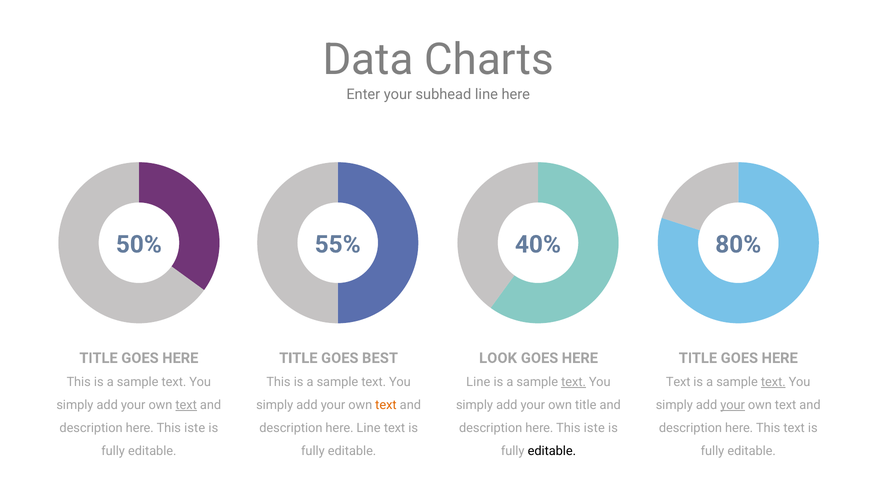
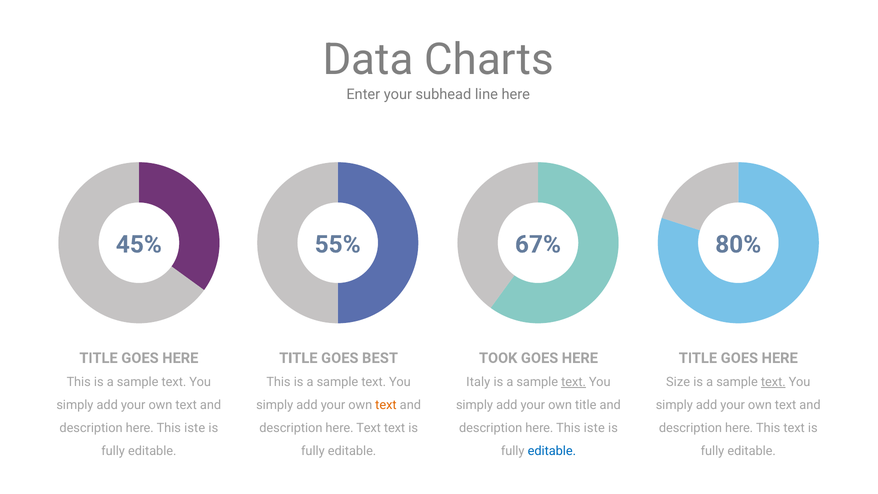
50%: 50% -> 45%
40%: 40% -> 67%
LOOK: LOOK -> TOOK
Line at (478, 382): Line -> Italy
Text at (678, 382): Text -> Size
text at (186, 405) underline: present -> none
your at (733, 405) underline: present -> none
description here Line: Line -> Text
editable at (552, 451) colour: black -> blue
